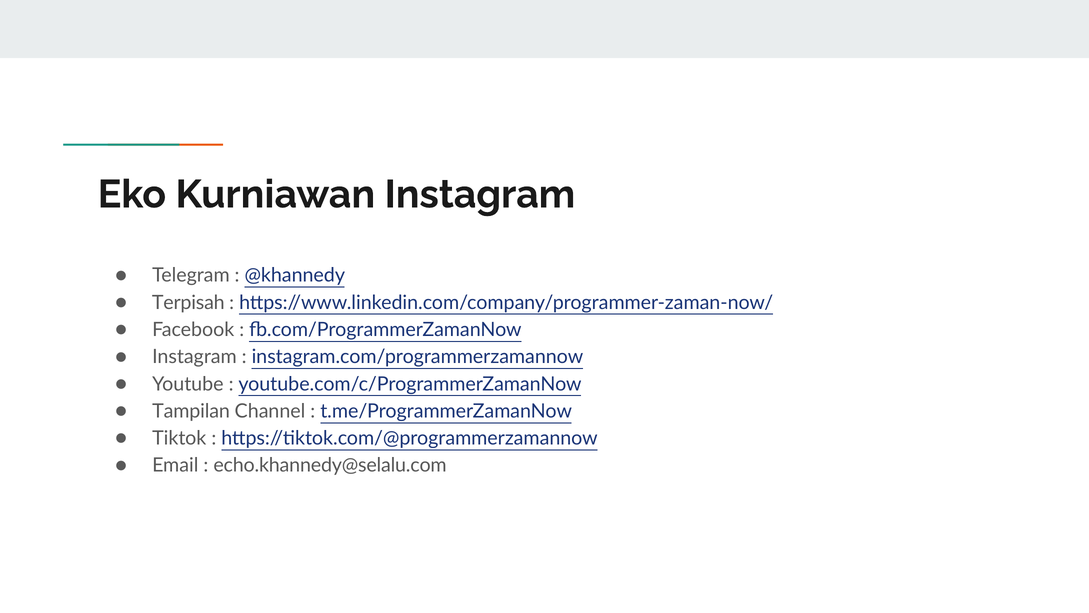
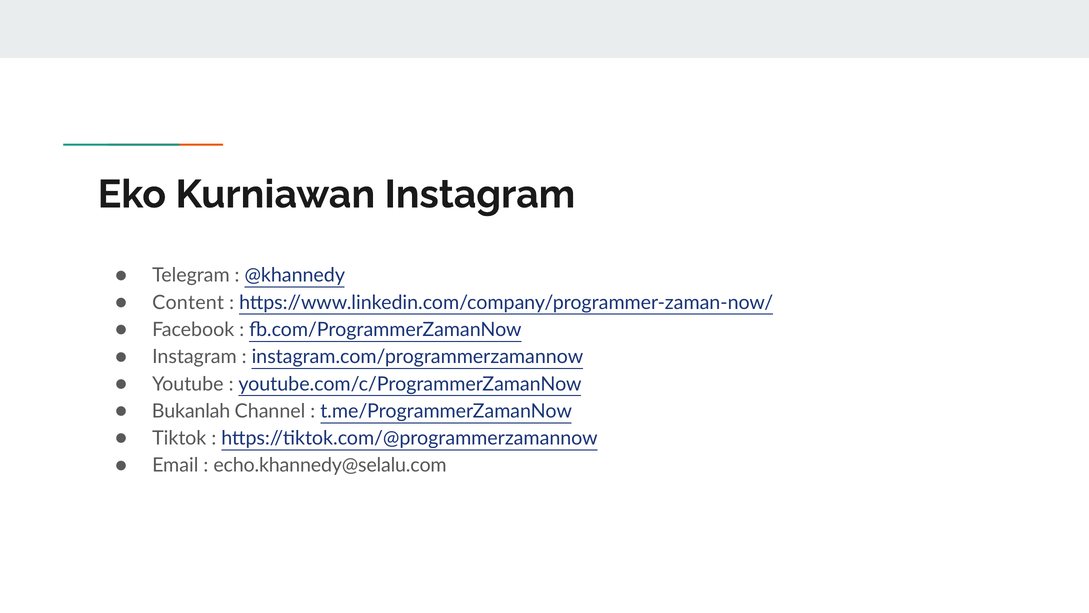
Terpisah: Terpisah -> Content
Tampilan: Tampilan -> Bukanlah
